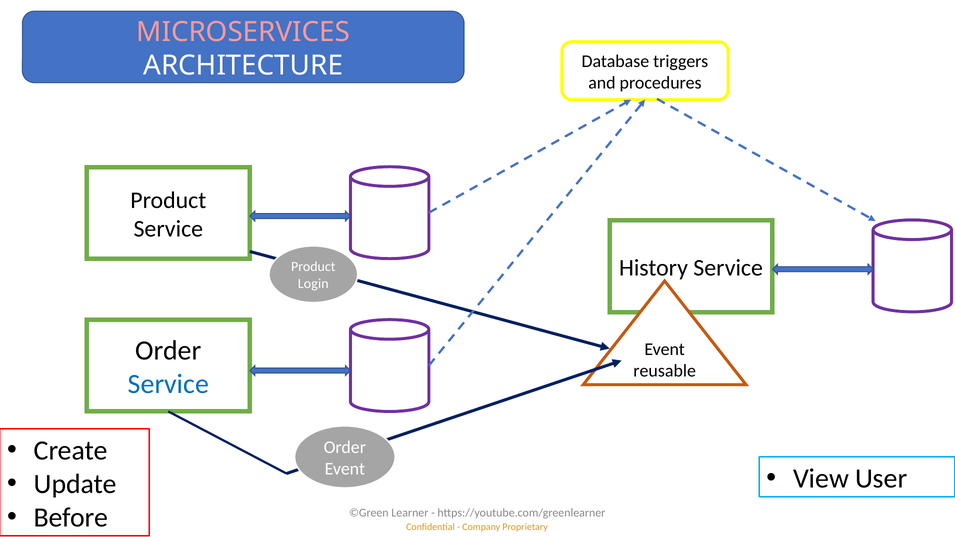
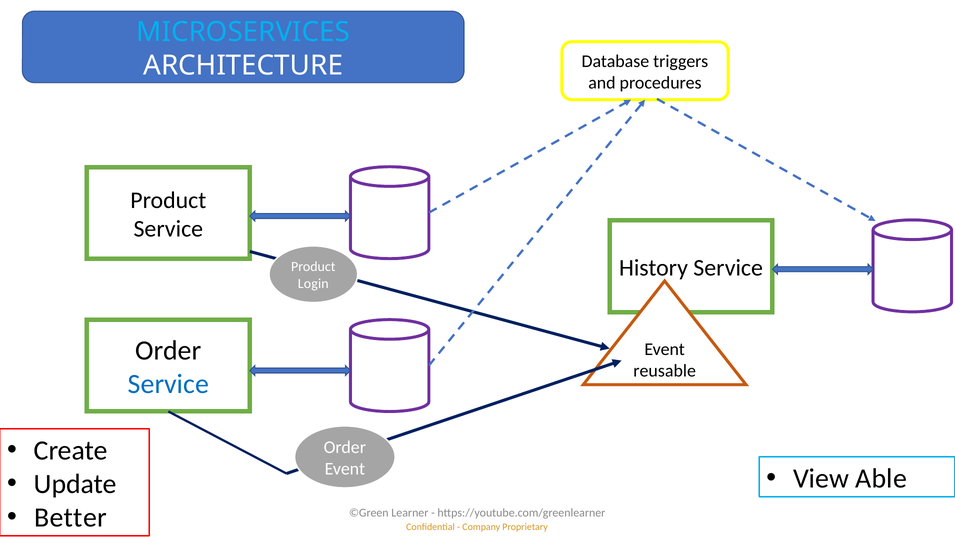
MICROSERVICES colour: pink -> light blue
User: User -> Able
Before: Before -> Better
